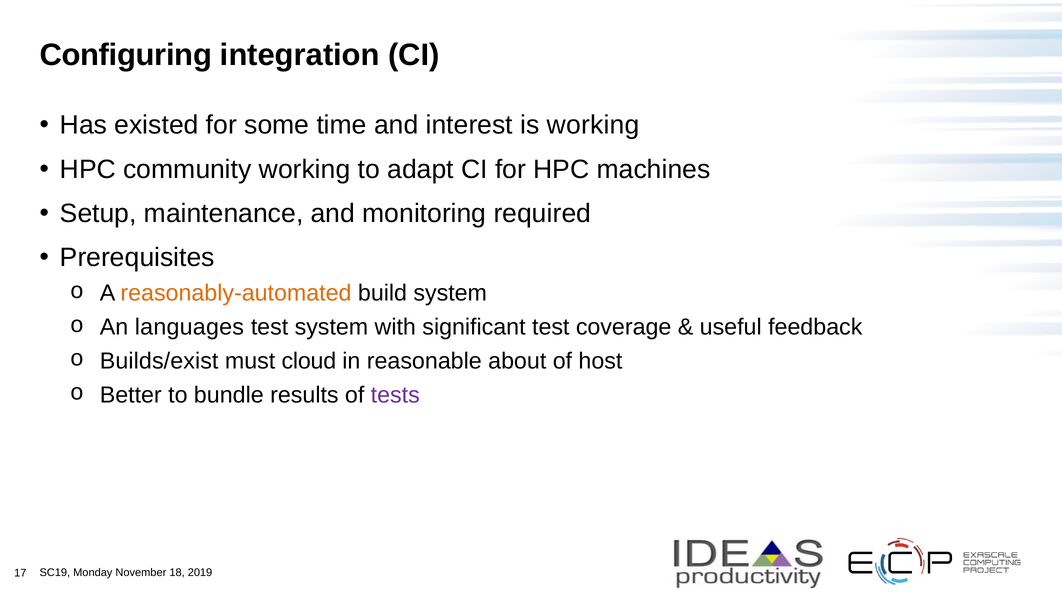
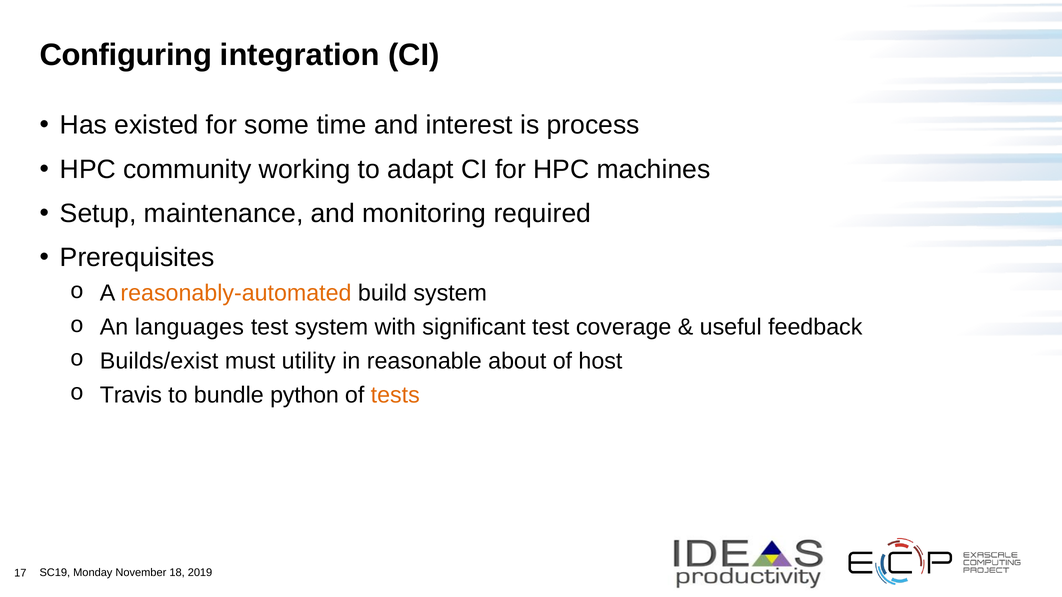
is working: working -> process
cloud: cloud -> utility
Better: Better -> Travis
results: results -> python
tests colour: purple -> orange
